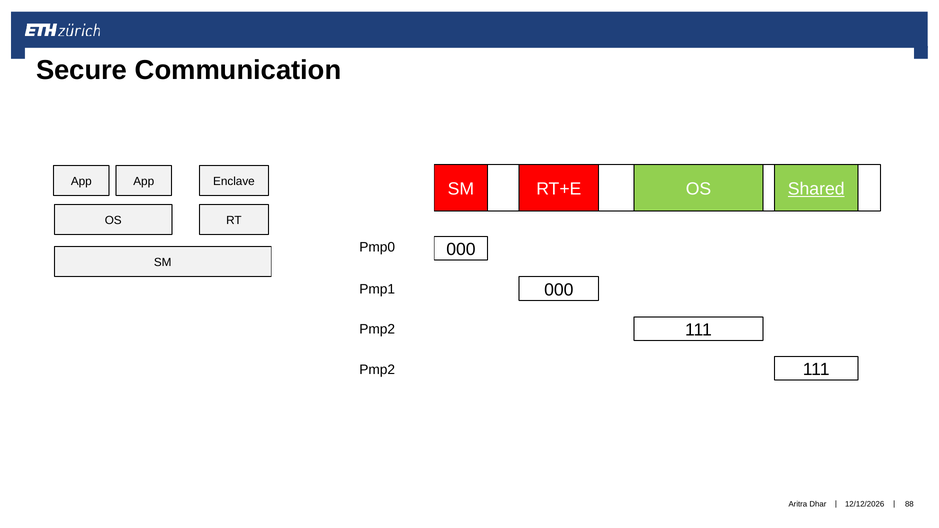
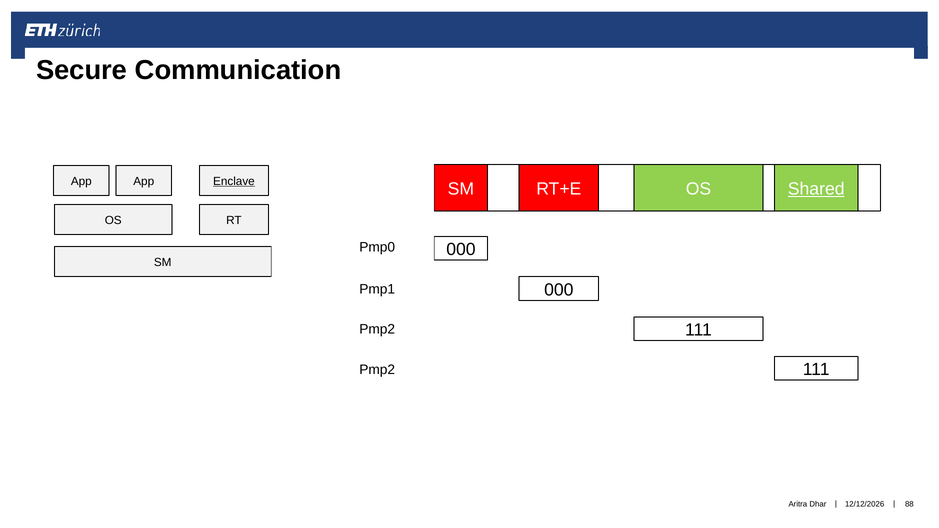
Enclave underline: none -> present
